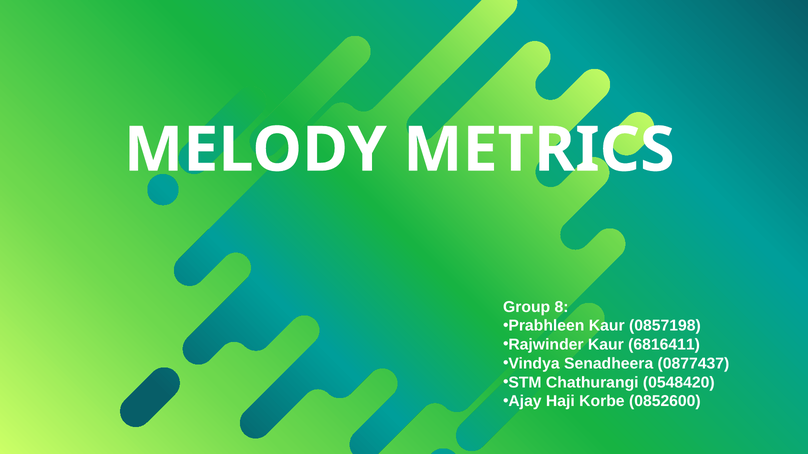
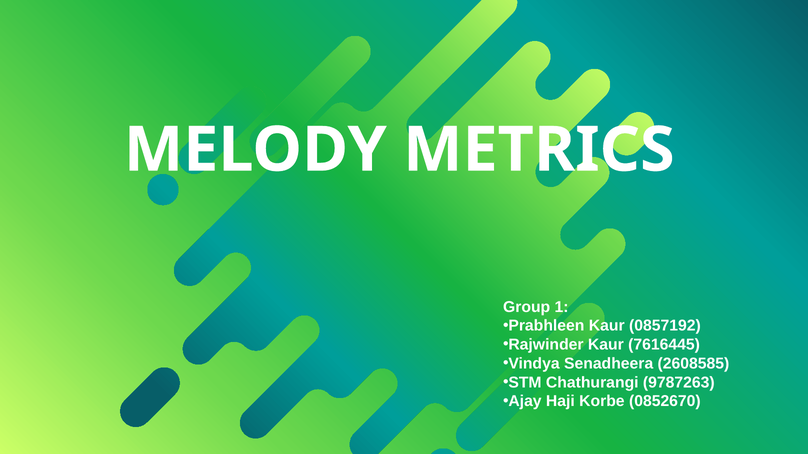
8: 8 -> 1
0857198: 0857198 -> 0857192
6816411: 6816411 -> 7616445
0877437: 0877437 -> 2608585
0548420: 0548420 -> 9787263
0852600: 0852600 -> 0852670
